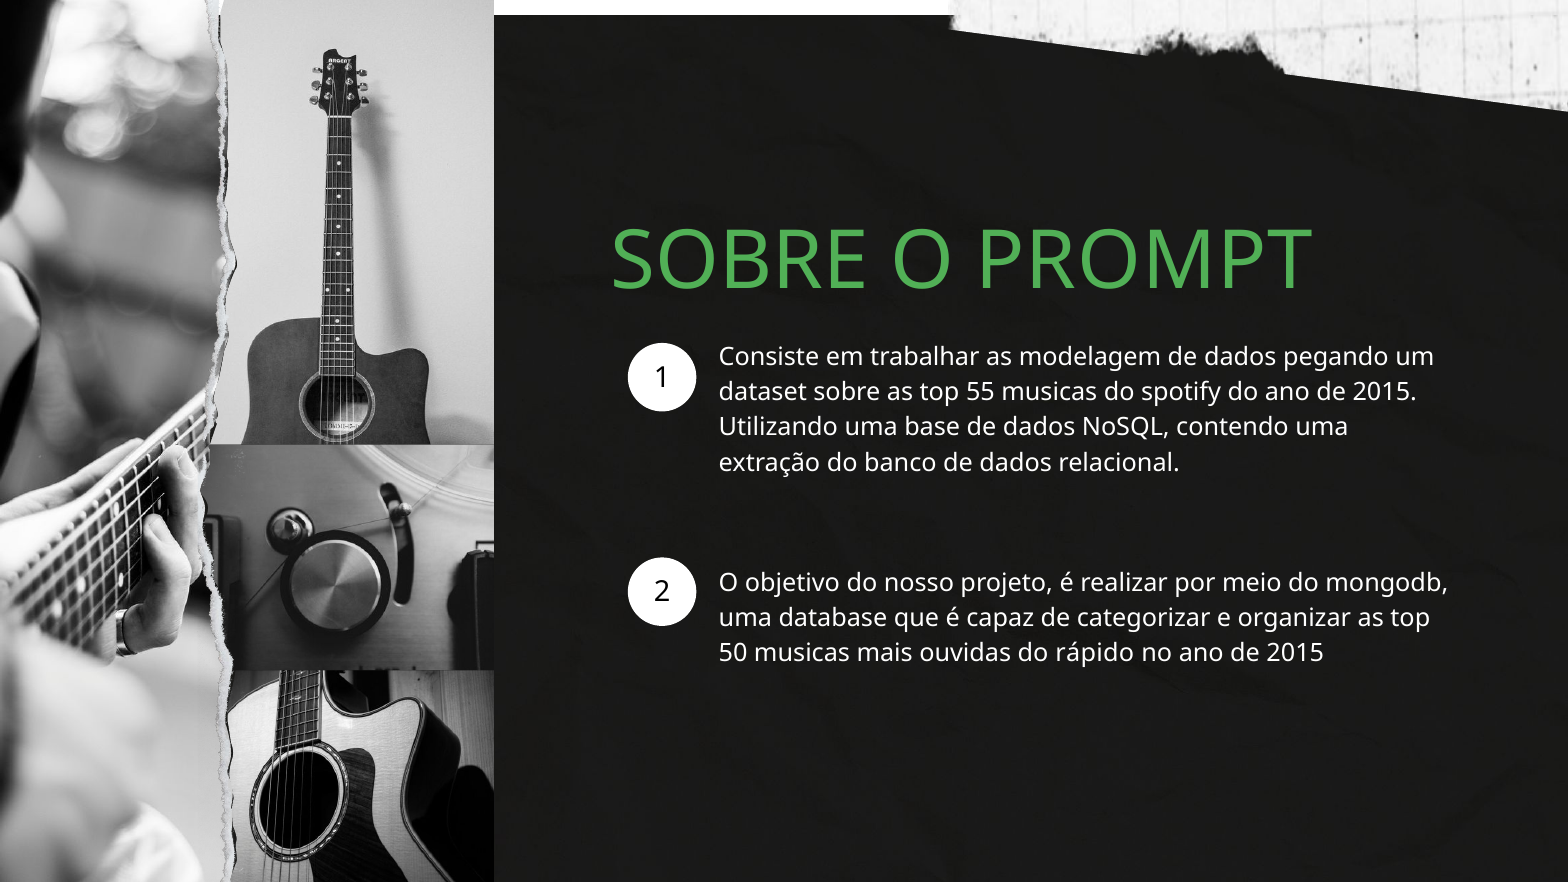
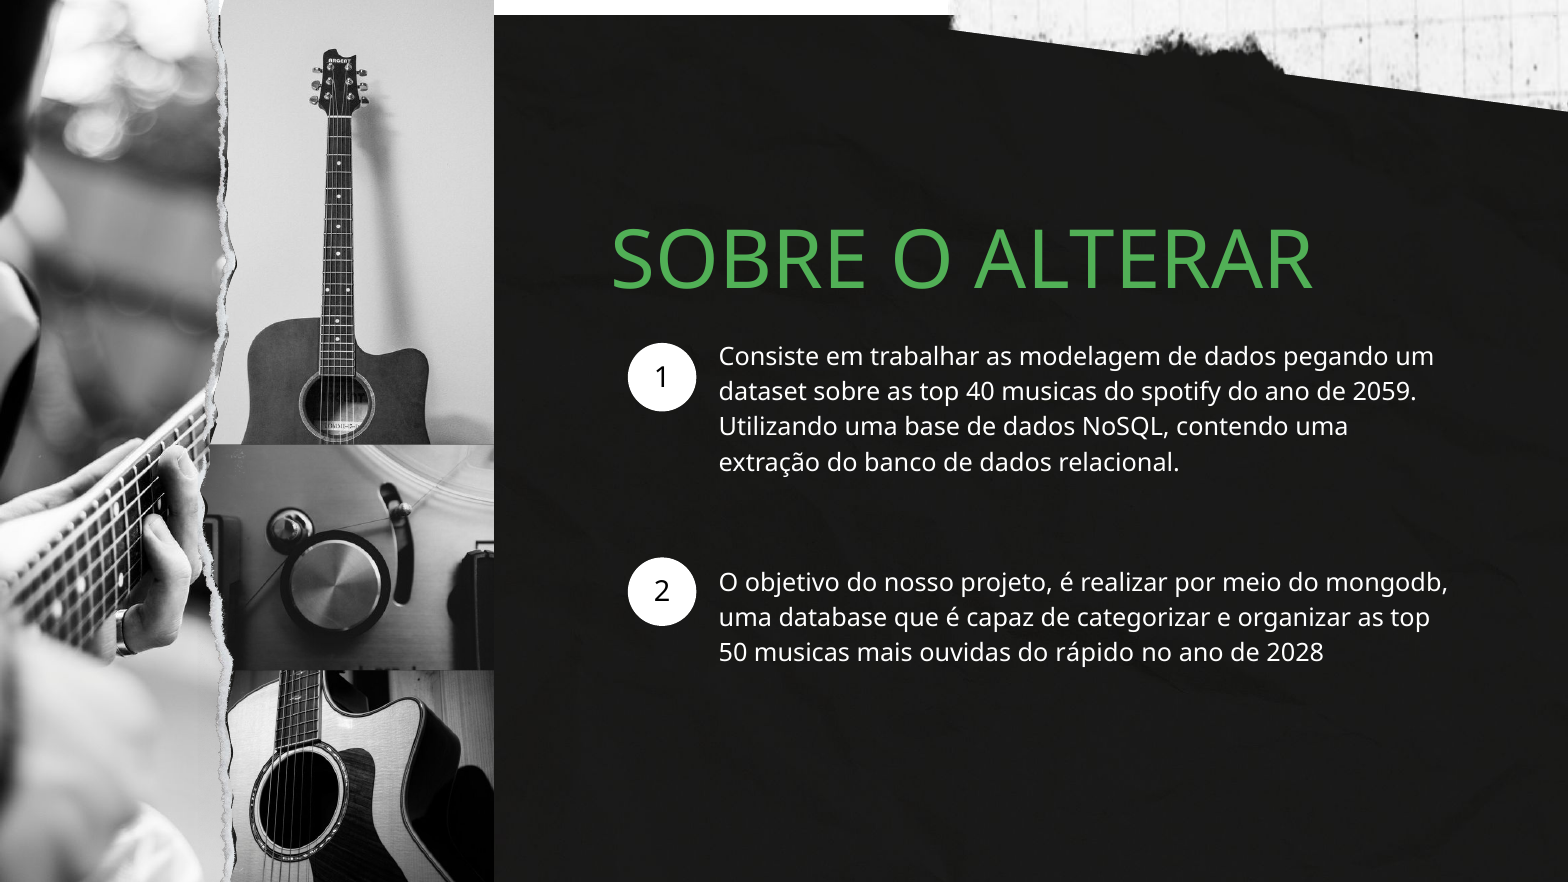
PROMPT: PROMPT -> ALTERAR
55: 55 -> 40
do ano de 2015: 2015 -> 2059
no ano de 2015: 2015 -> 2028
